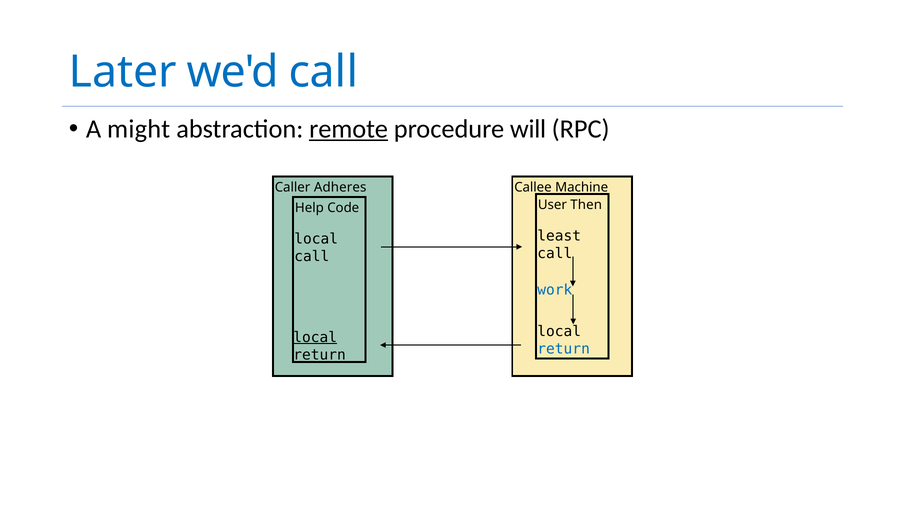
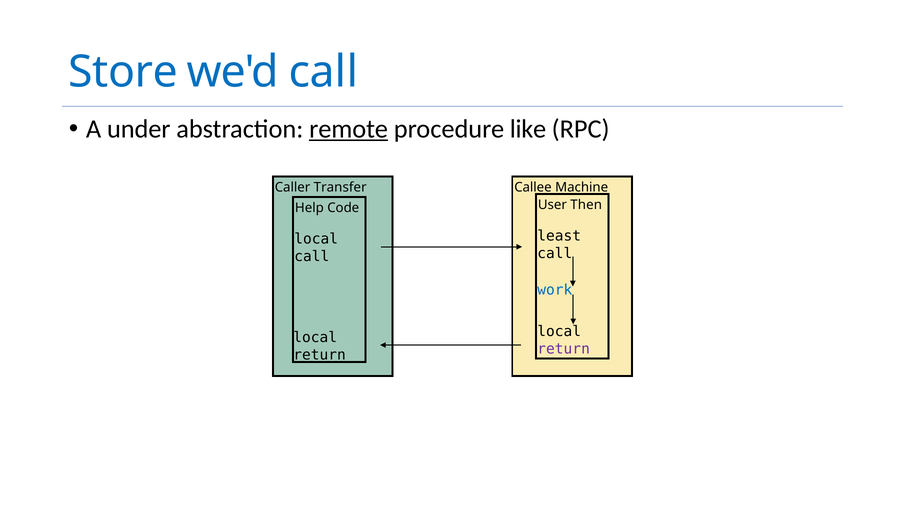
Later: Later -> Store
might: might -> under
will: will -> like
Adheres: Adheres -> Transfer
local at (315, 337) underline: present -> none
return at (564, 349) colour: blue -> purple
